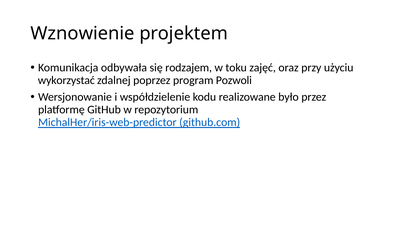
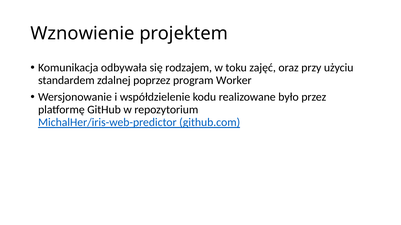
wykorzystać: wykorzystać -> standardem
Pozwoli: Pozwoli -> Worker
